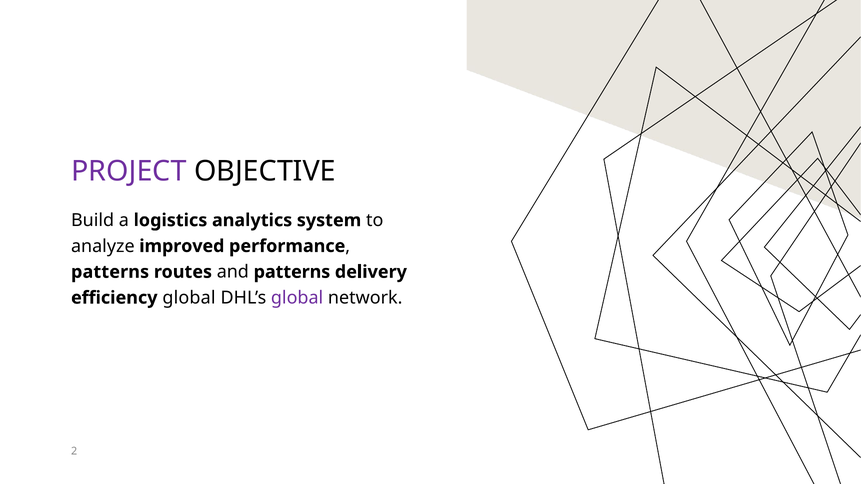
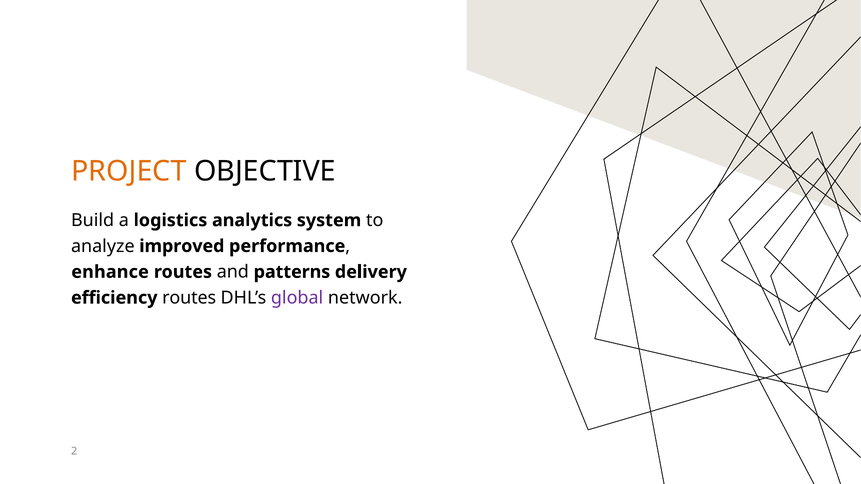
PROJECT colour: purple -> orange
patterns at (110, 272): patterns -> enhance
efficiency global: global -> routes
